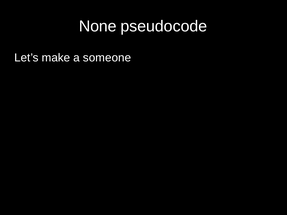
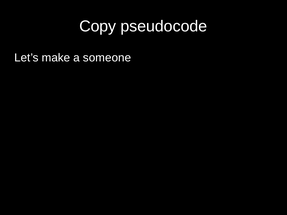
None: None -> Copy
